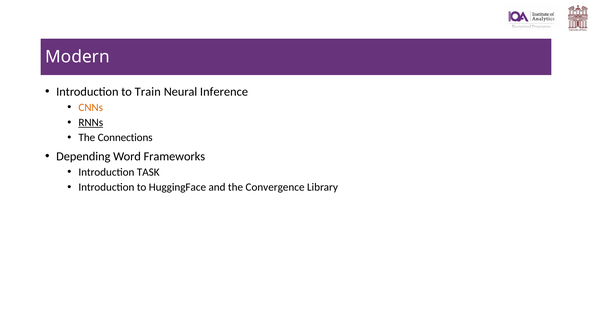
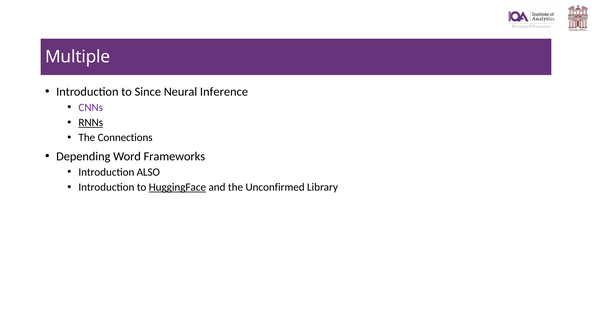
Modern: Modern -> Multiple
Train: Train -> Since
CNNs colour: orange -> purple
TASK: TASK -> ALSO
HuggingFace underline: none -> present
Convergence: Convergence -> Unconfirmed
